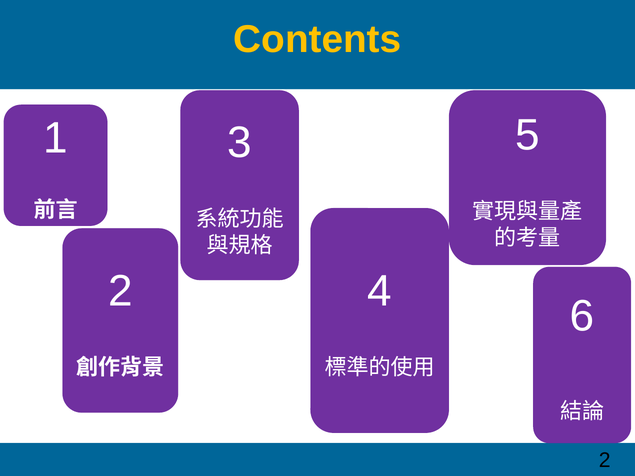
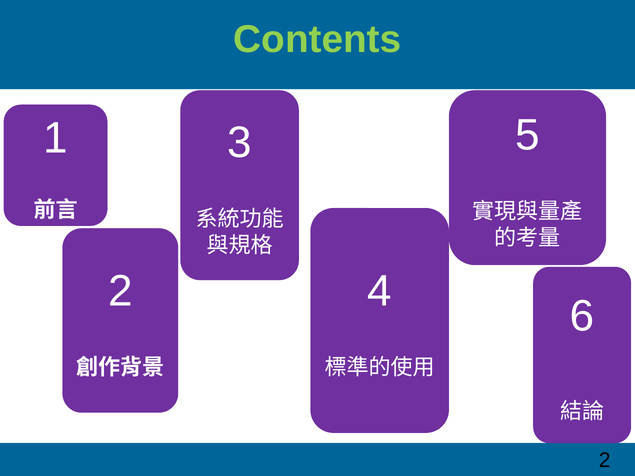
Contents colour: yellow -> light green
